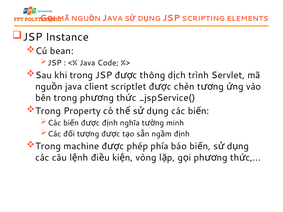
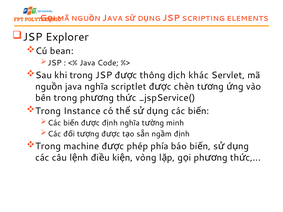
Instance: Instance -> Explorer
trình: trình -> khác
java client: client -> nghĩa
Property: Property -> Instance
